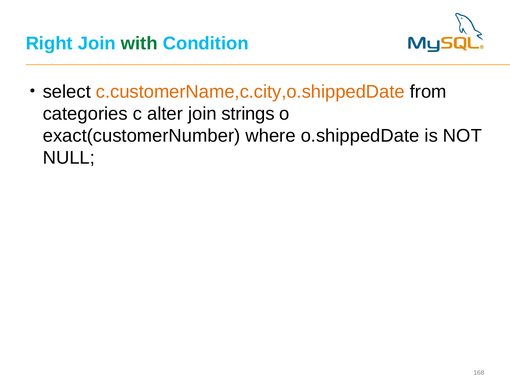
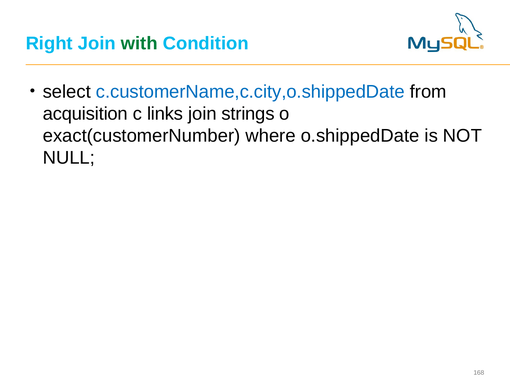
c.customerName,c.city,o.shippedDate colour: orange -> blue
categories: categories -> acquisition
alter: alter -> links
